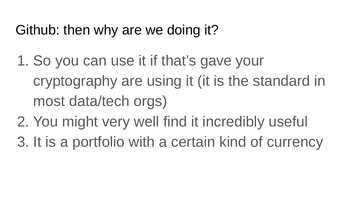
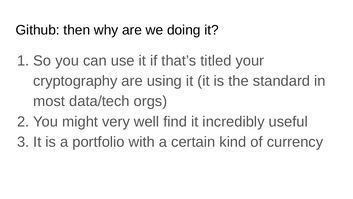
gave: gave -> titled
